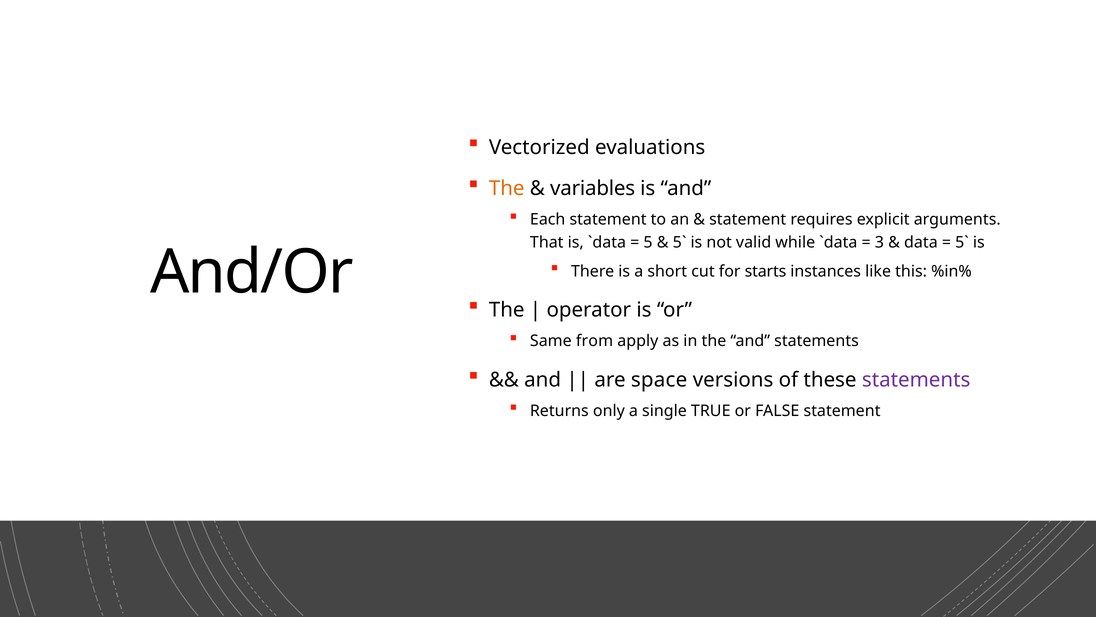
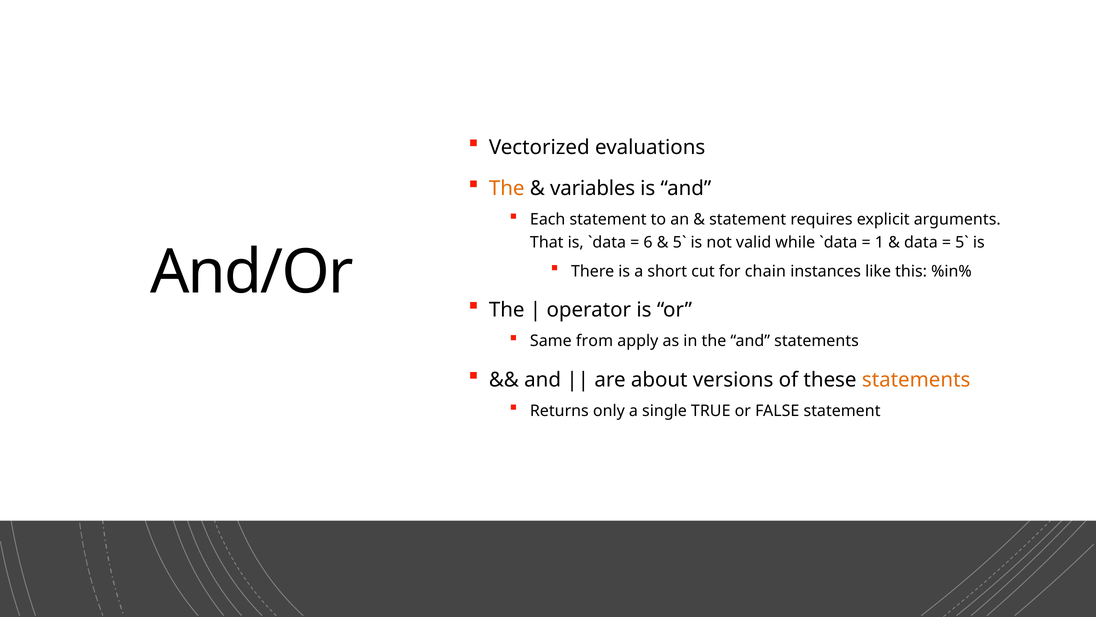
5: 5 -> 6
3: 3 -> 1
starts: starts -> chain
space: space -> about
statements at (916, 379) colour: purple -> orange
